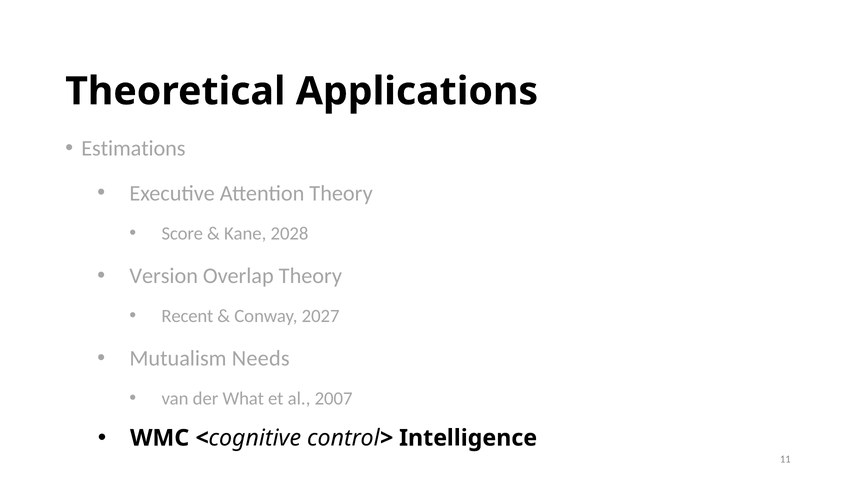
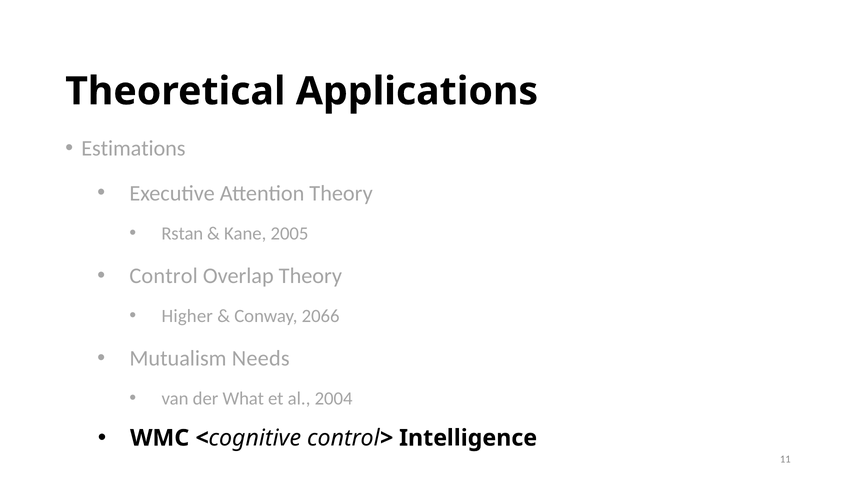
Score: Score -> Rstan
2028: 2028 -> 2005
Version at (164, 276): Version -> Control
Recent: Recent -> Higher
2027: 2027 -> 2066
2007: 2007 -> 2004
